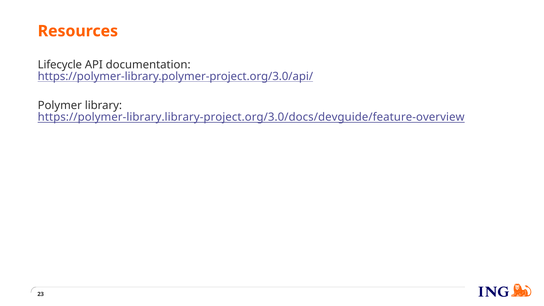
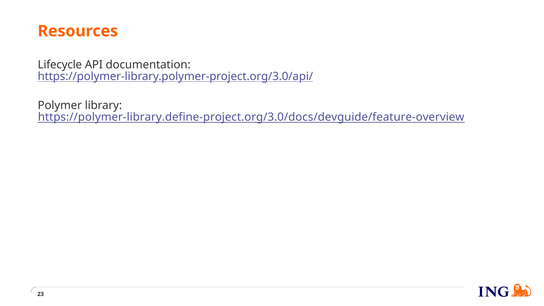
https://polymer-library.library-project.org/3.0/docs/devguide/feature-overview: https://polymer-library.library-project.org/3.0/docs/devguide/feature-overview -> https://polymer-library.define-project.org/3.0/docs/devguide/feature-overview
